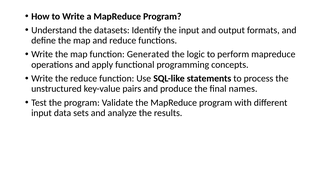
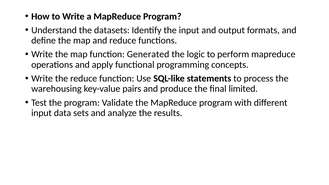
unstructured: unstructured -> warehousing
names: names -> limited
